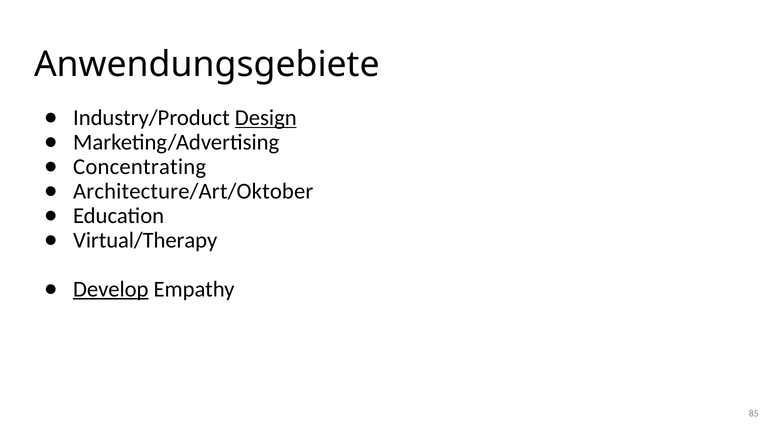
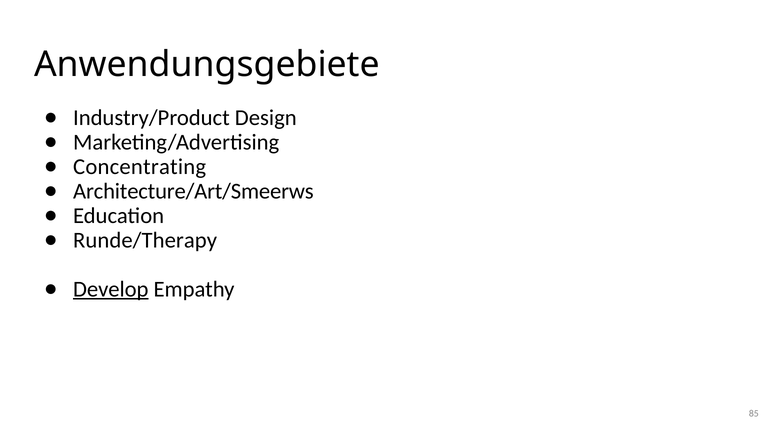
Design underline: present -> none
Architecture/Art/Oktober: Architecture/Art/Oktober -> Architecture/Art/Smeerws
Virtual/Therapy: Virtual/Therapy -> Runde/Therapy
